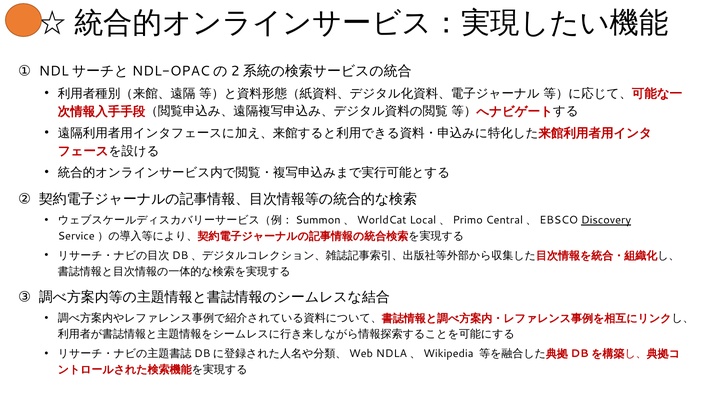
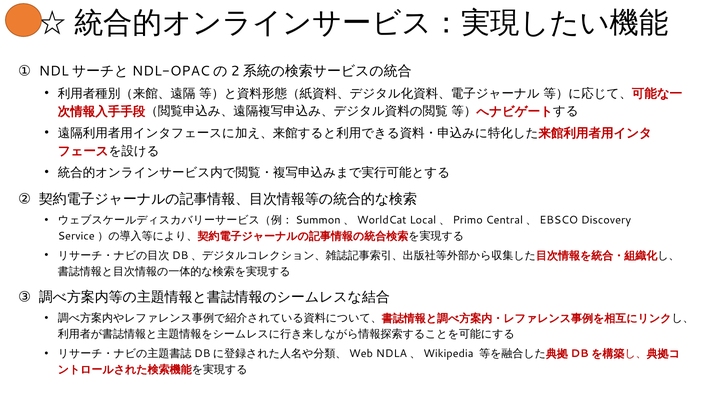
Discovery underline: present -> none
